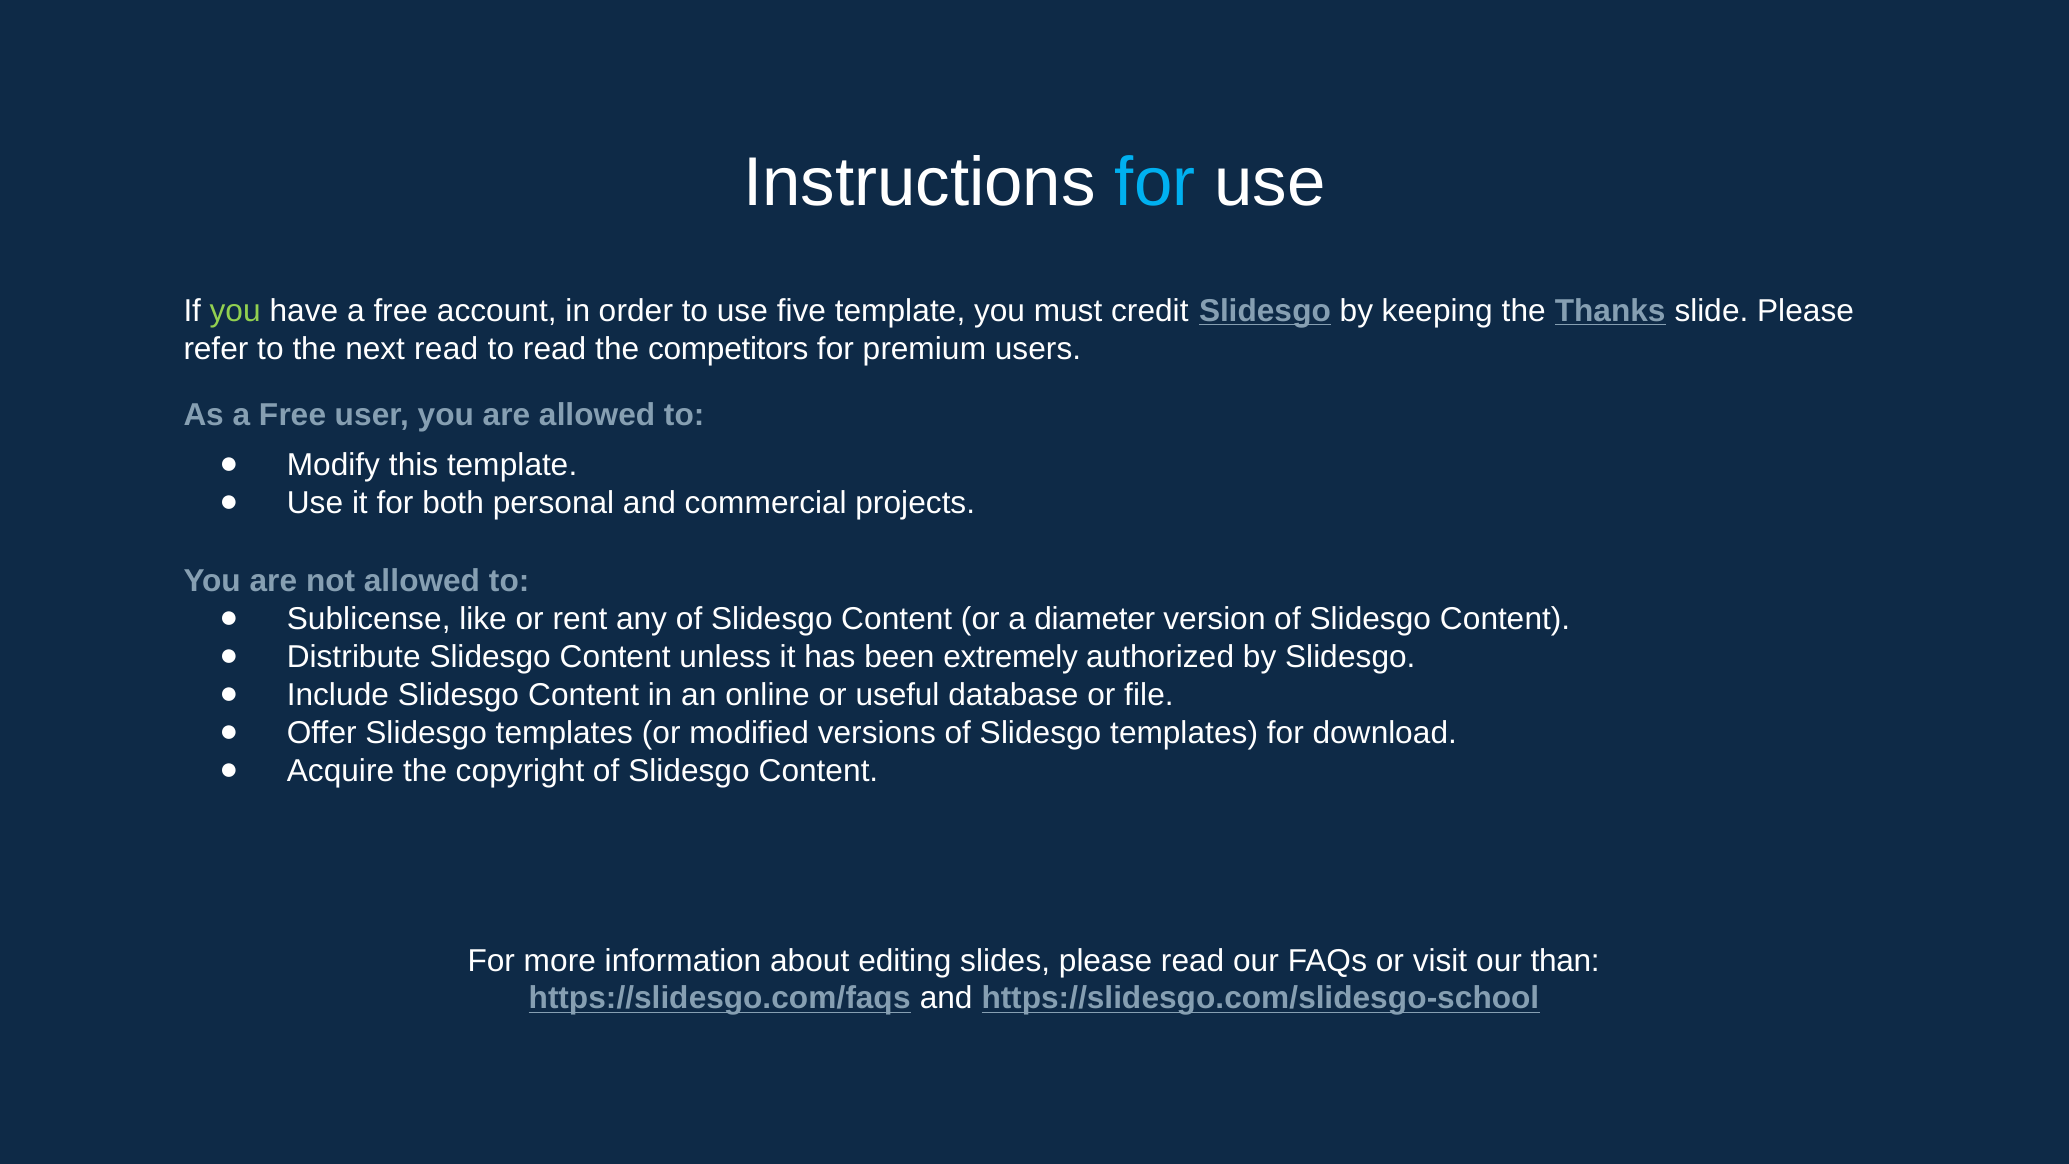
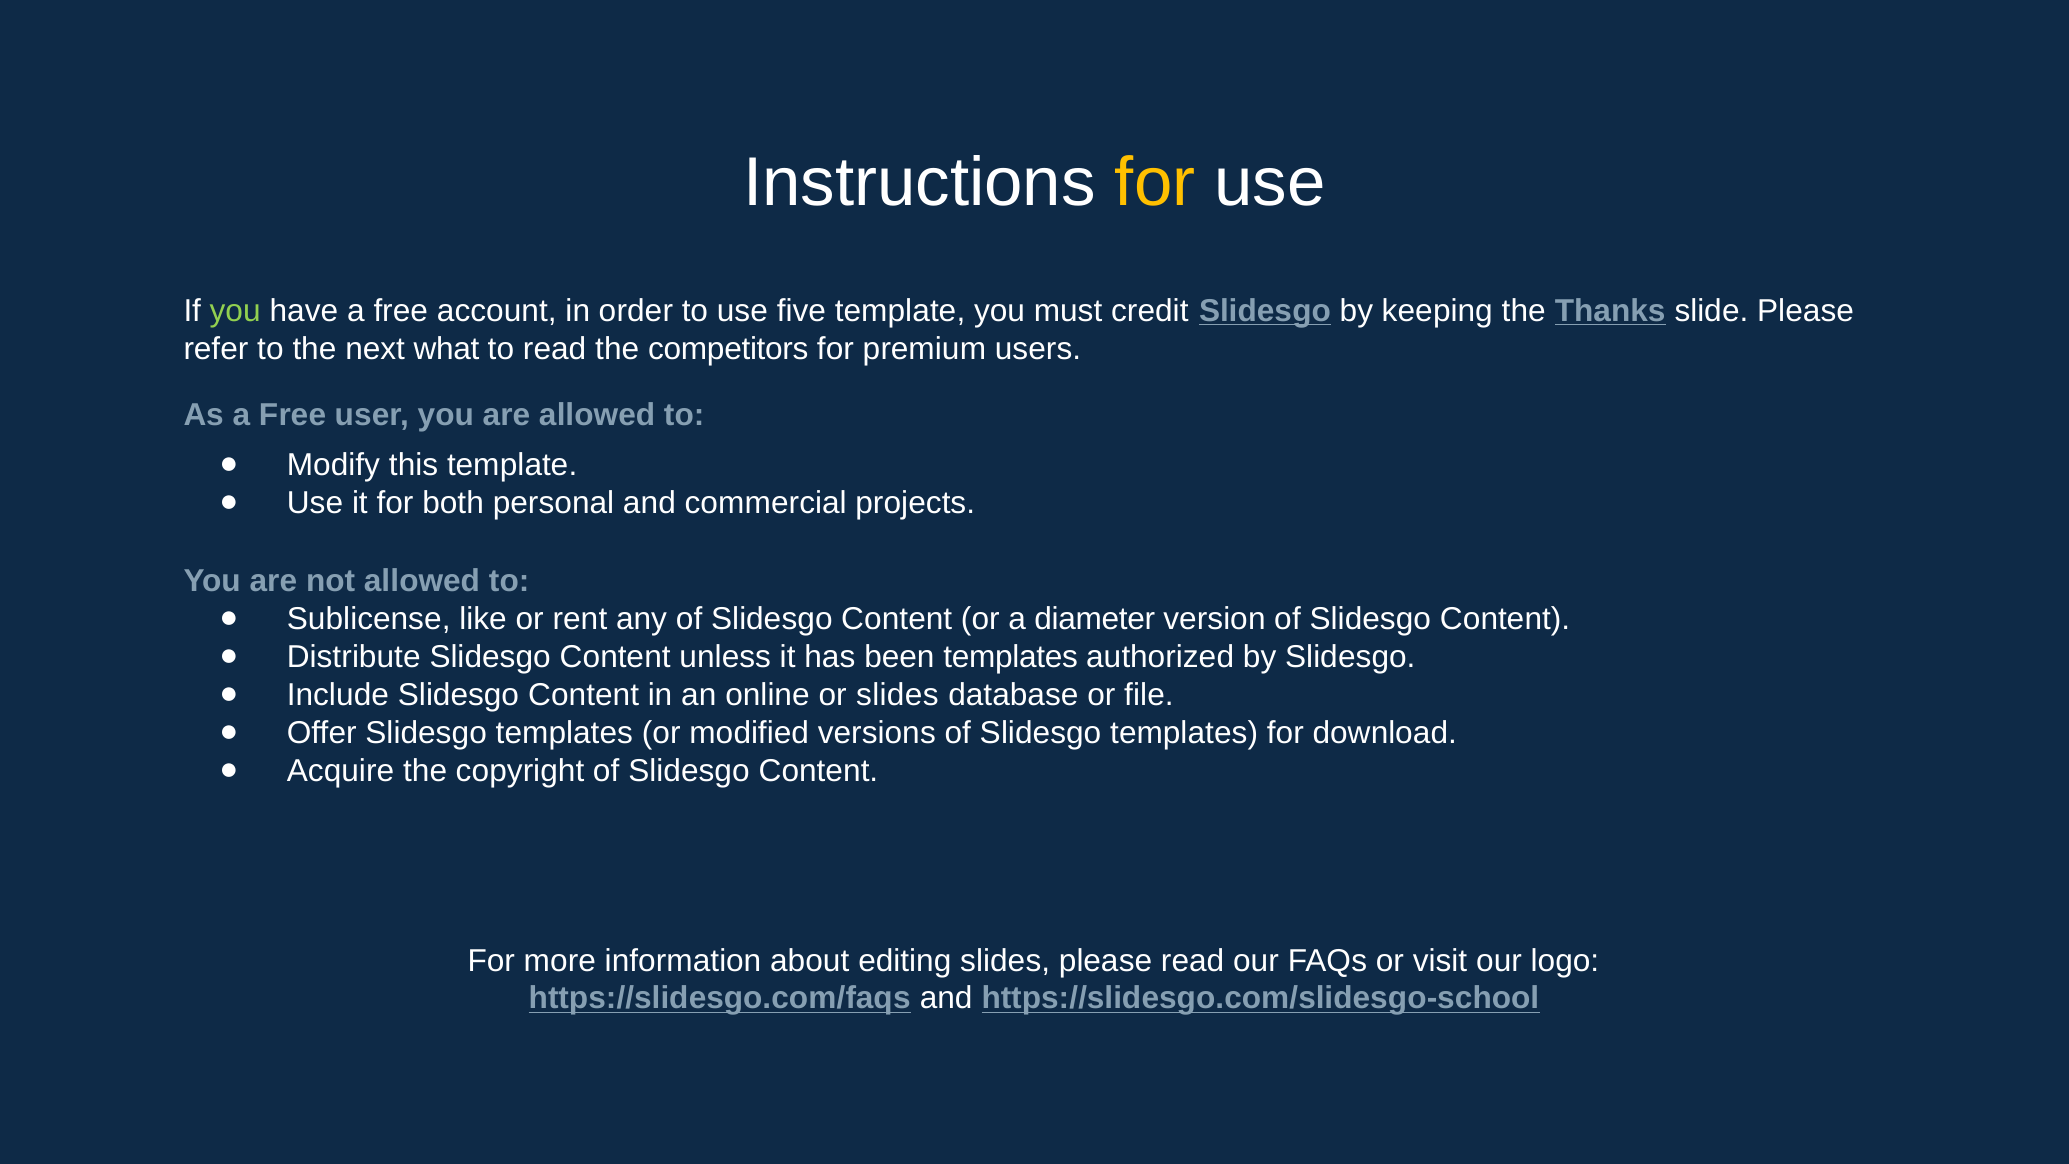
for at (1155, 183) colour: light blue -> yellow
next read: read -> what
been extremely: extremely -> templates
or useful: useful -> slides
than: than -> logo
